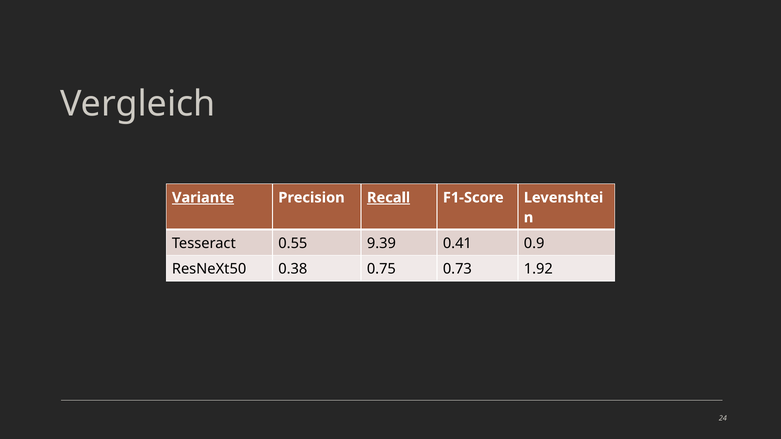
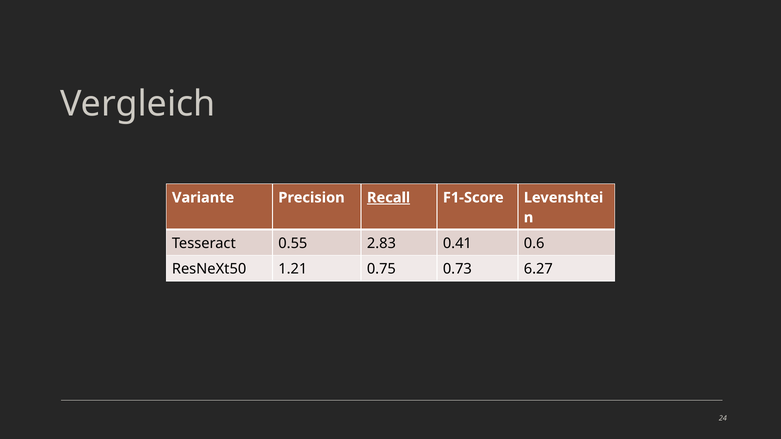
Variante underline: present -> none
9.39: 9.39 -> 2.83
0.9: 0.9 -> 0.6
0.38: 0.38 -> 1.21
1.92: 1.92 -> 6.27
